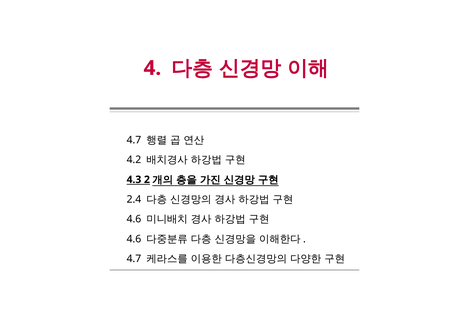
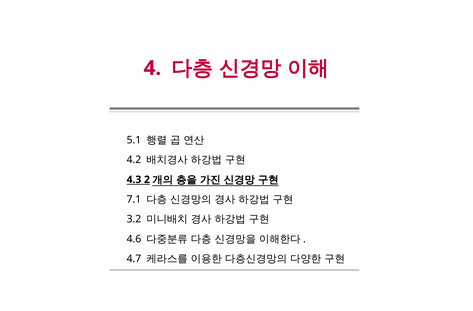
4.7 at (134, 140): 4.7 -> 5.1
2.4: 2.4 -> 7.1
4.6 at (134, 219): 4.6 -> 3.2
